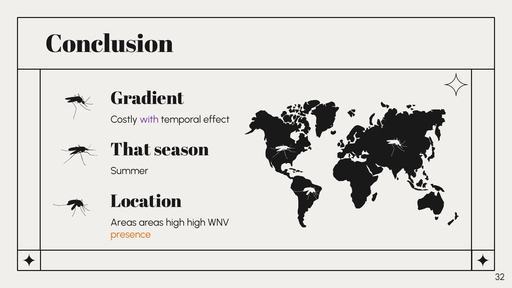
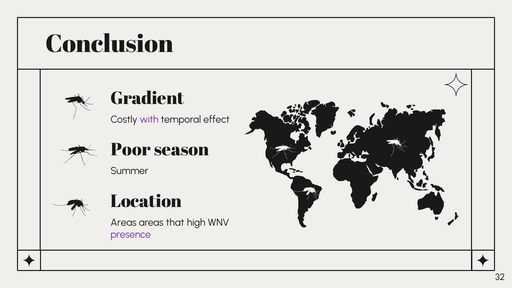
That: That -> Poor
areas high: high -> that
presence colour: orange -> purple
